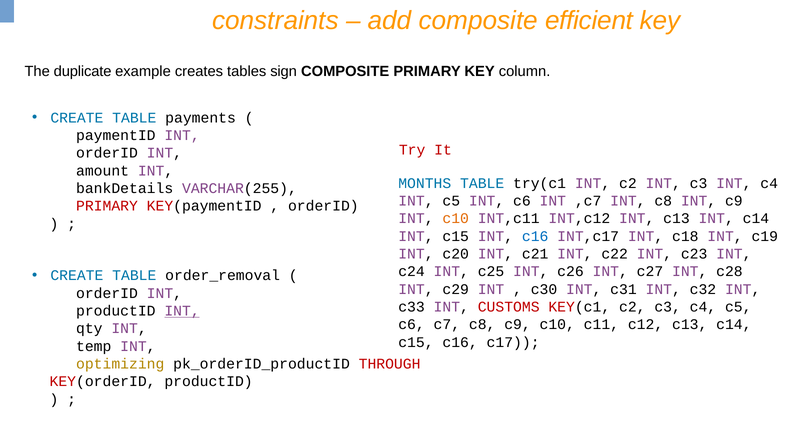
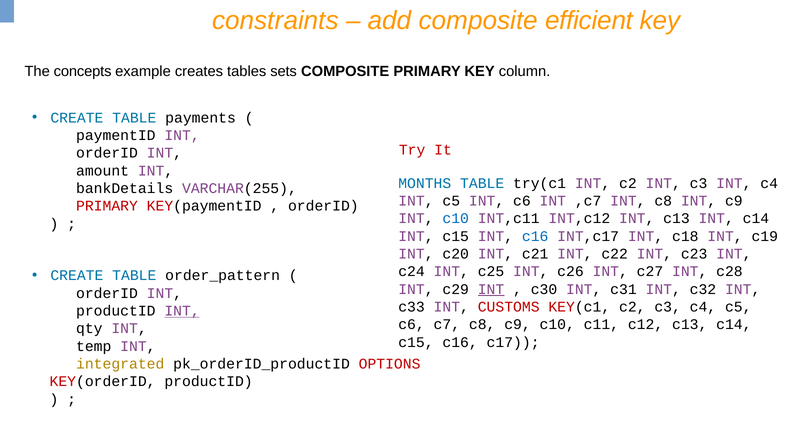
duplicate: duplicate -> concepts
sign: sign -> sets
c10 at (456, 218) colour: orange -> blue
order_removal: order_removal -> order_pattern
INT at (491, 289) underline: none -> present
optimizing: optimizing -> integrated
THROUGH: THROUGH -> OPTIONS
